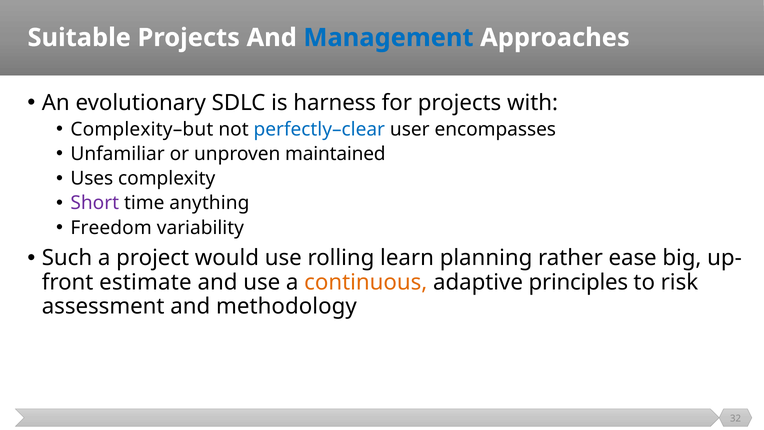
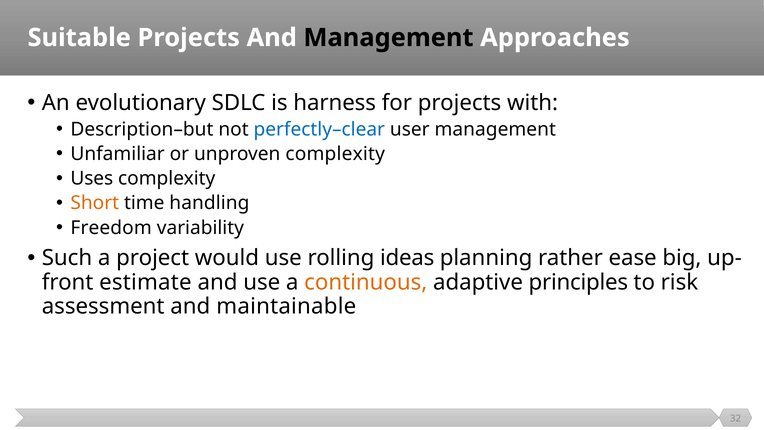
Management at (389, 38) colour: blue -> black
Complexity–but: Complexity–but -> Description–but
user encompasses: encompasses -> management
unproven maintained: maintained -> complexity
Short colour: purple -> orange
anything: anything -> handling
learn: learn -> ideas
methodology: methodology -> maintainable
